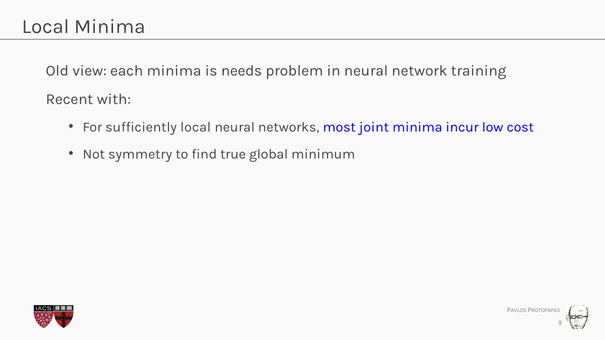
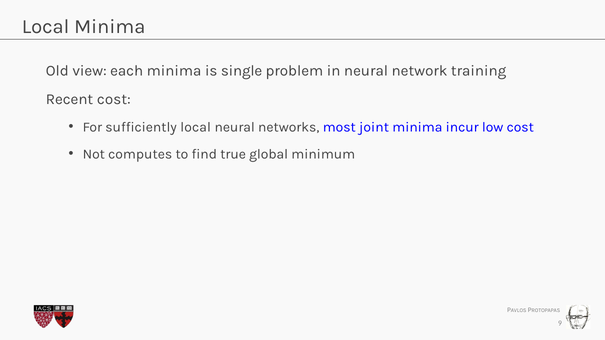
needs: needs -> single
Recent with: with -> cost
symmetry: symmetry -> computes
